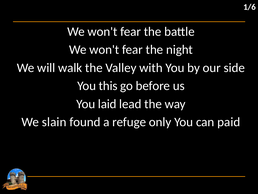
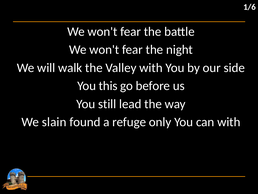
laid: laid -> still
can paid: paid -> with
